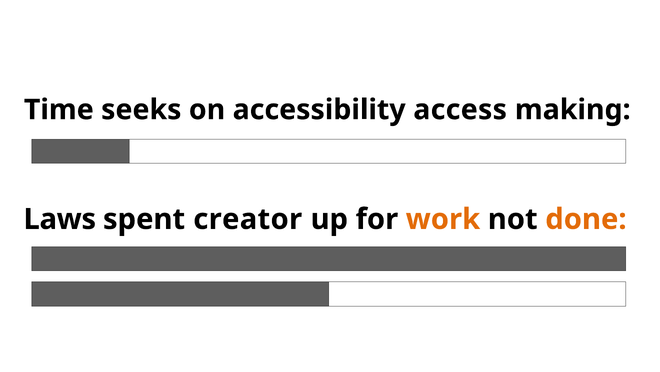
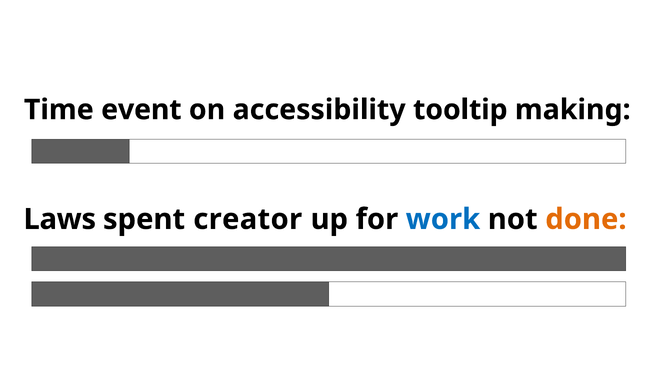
seeks: seeks -> event
access: access -> tooltip
work colour: orange -> blue
